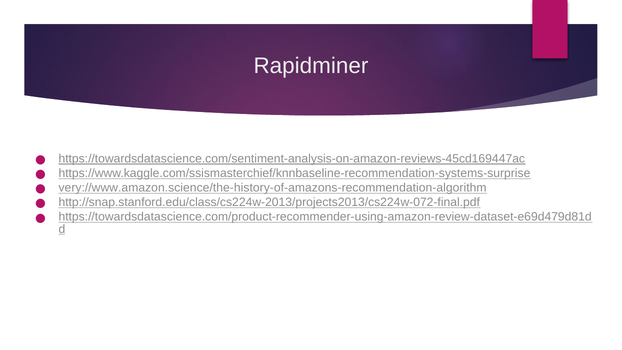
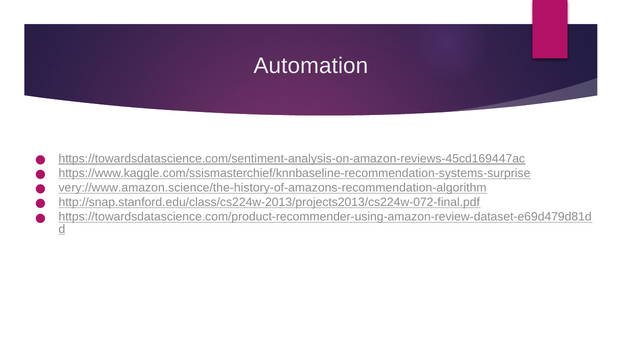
Rapidminer: Rapidminer -> Automation
